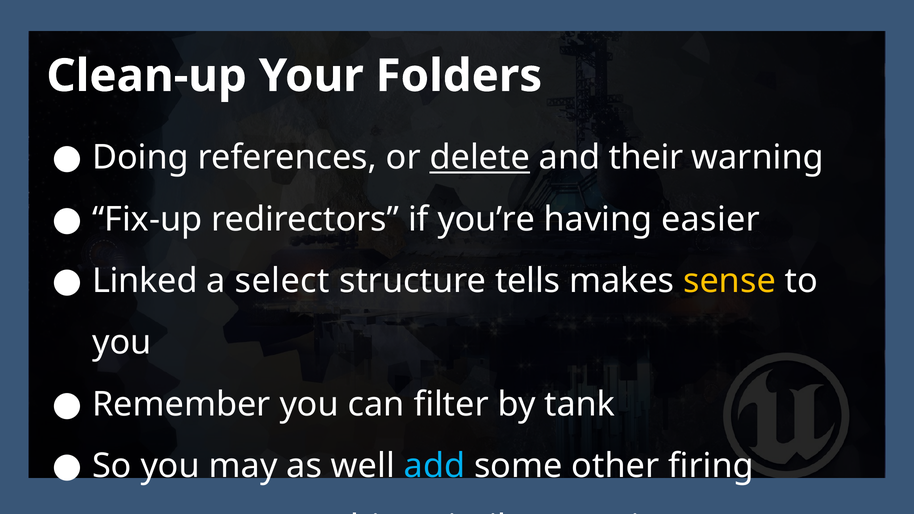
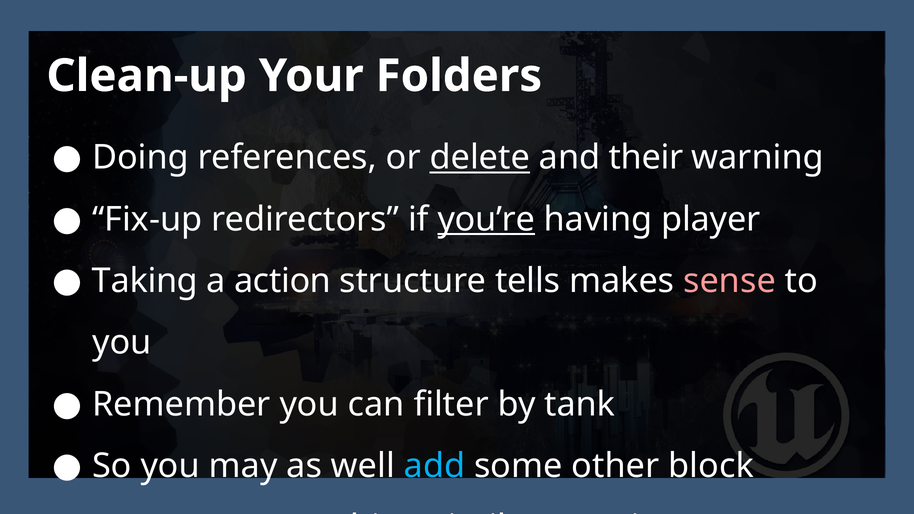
you’re underline: none -> present
easier: easier -> player
Linked: Linked -> Taking
select: select -> action
sense colour: yellow -> pink
firing: firing -> block
